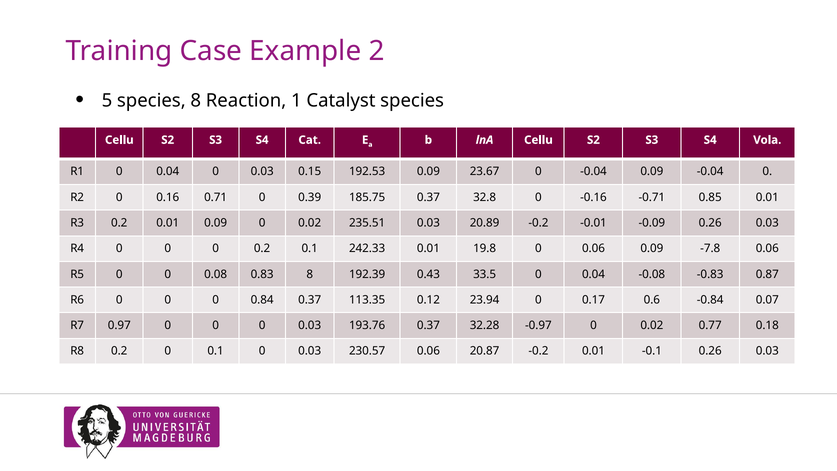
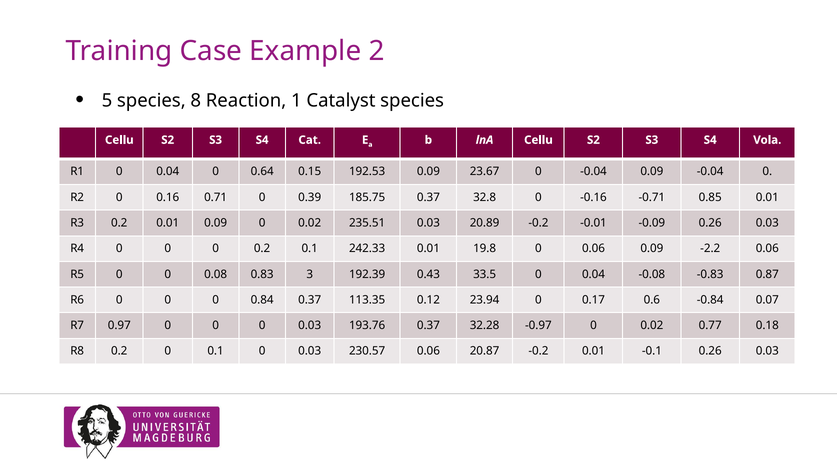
0.04 0 0.03: 0.03 -> 0.64
-7.8: -7.8 -> -2.2
0.83 8: 8 -> 3
